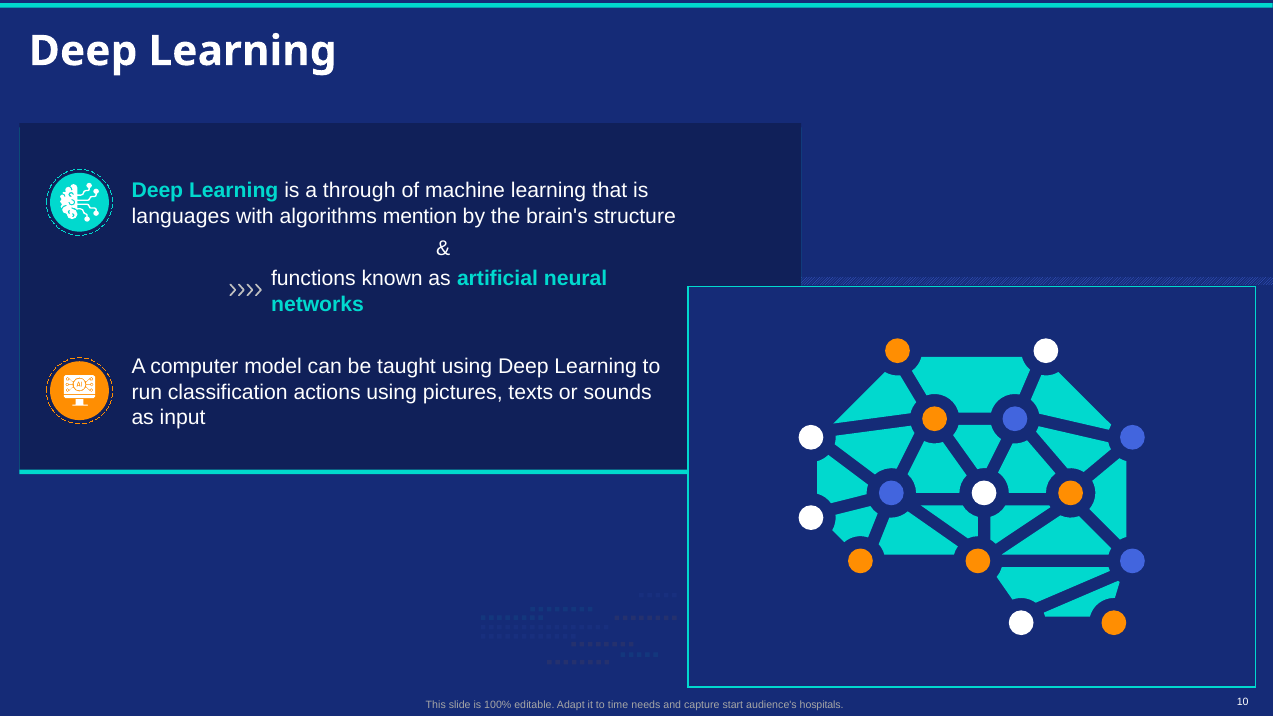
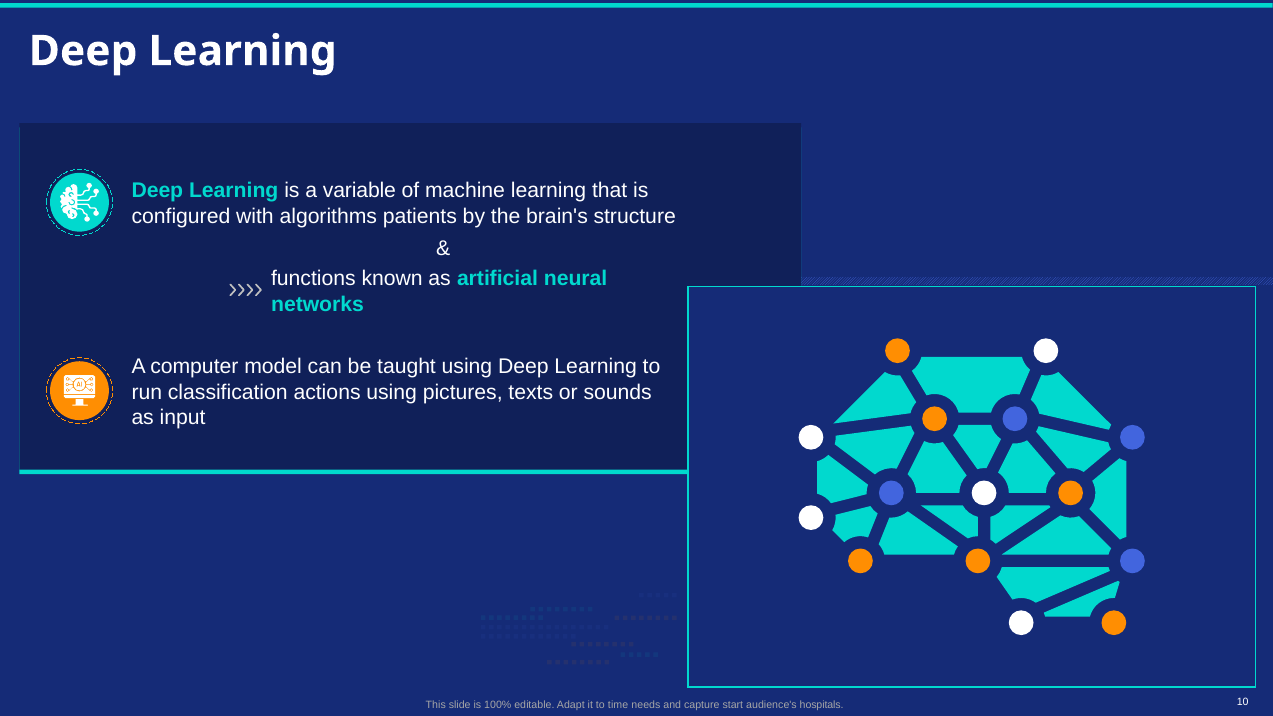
through: through -> variable
languages: languages -> configured
mention: mention -> patients
